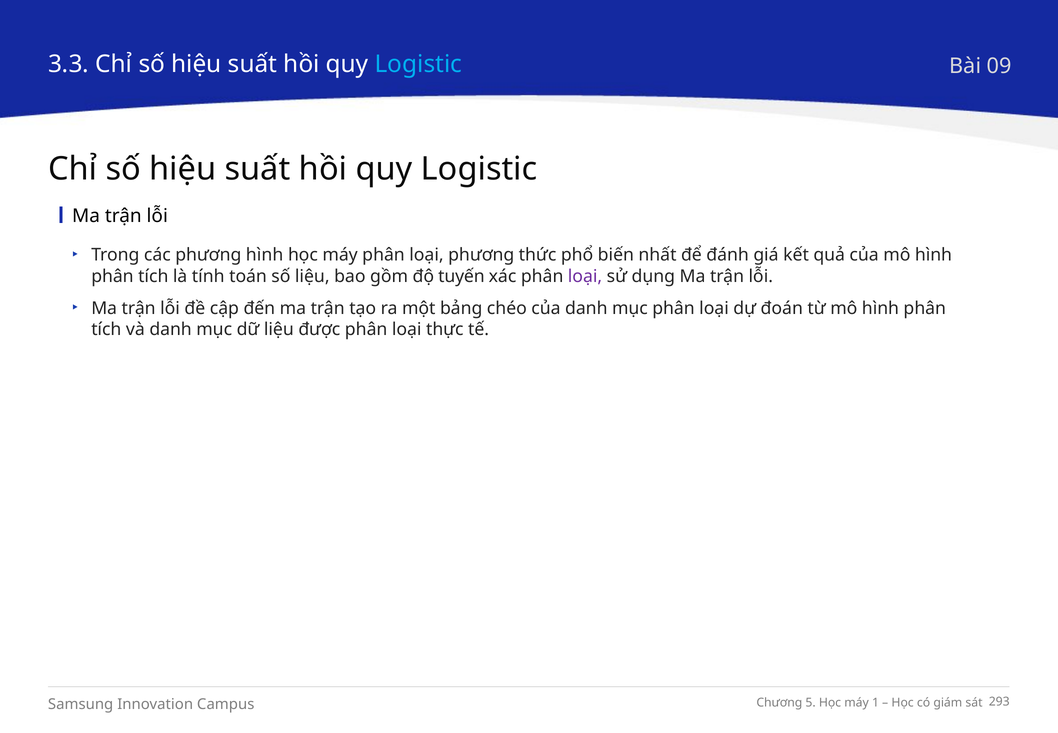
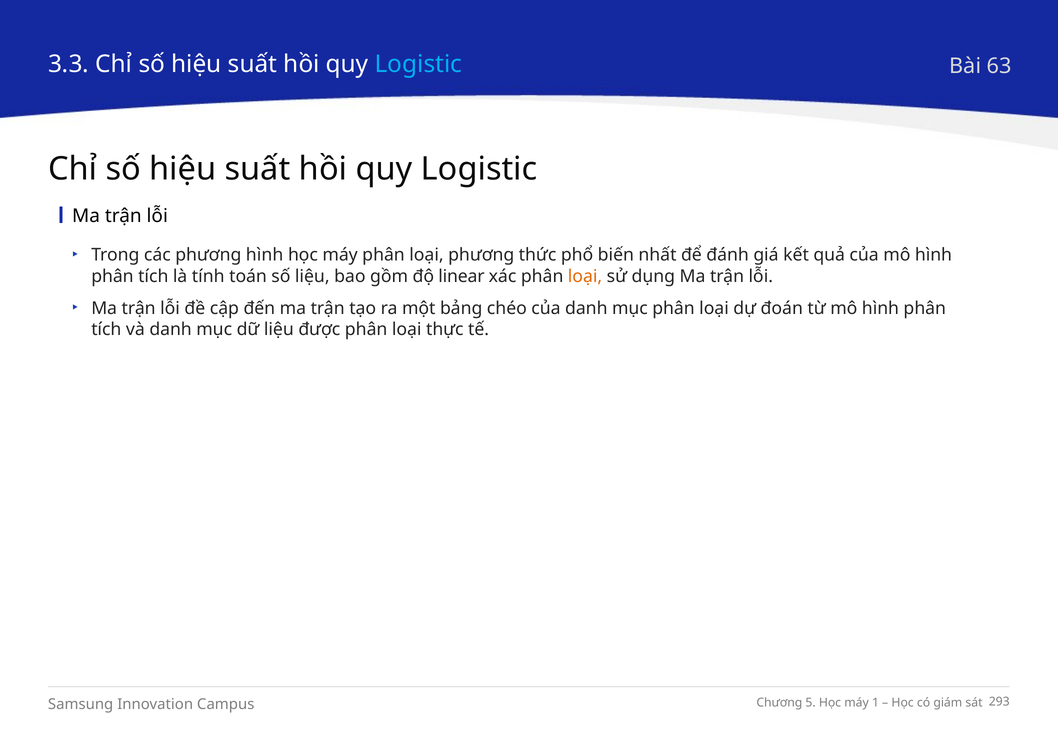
09: 09 -> 63
tuyến: tuyến -> linear
loại at (585, 276) colour: purple -> orange
